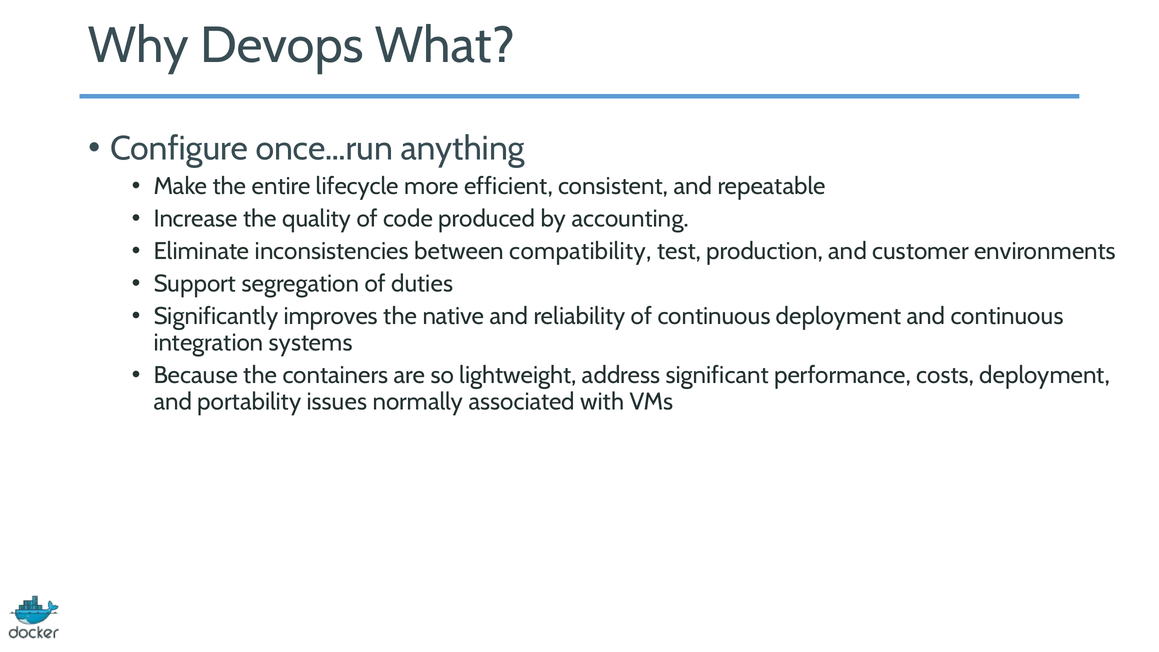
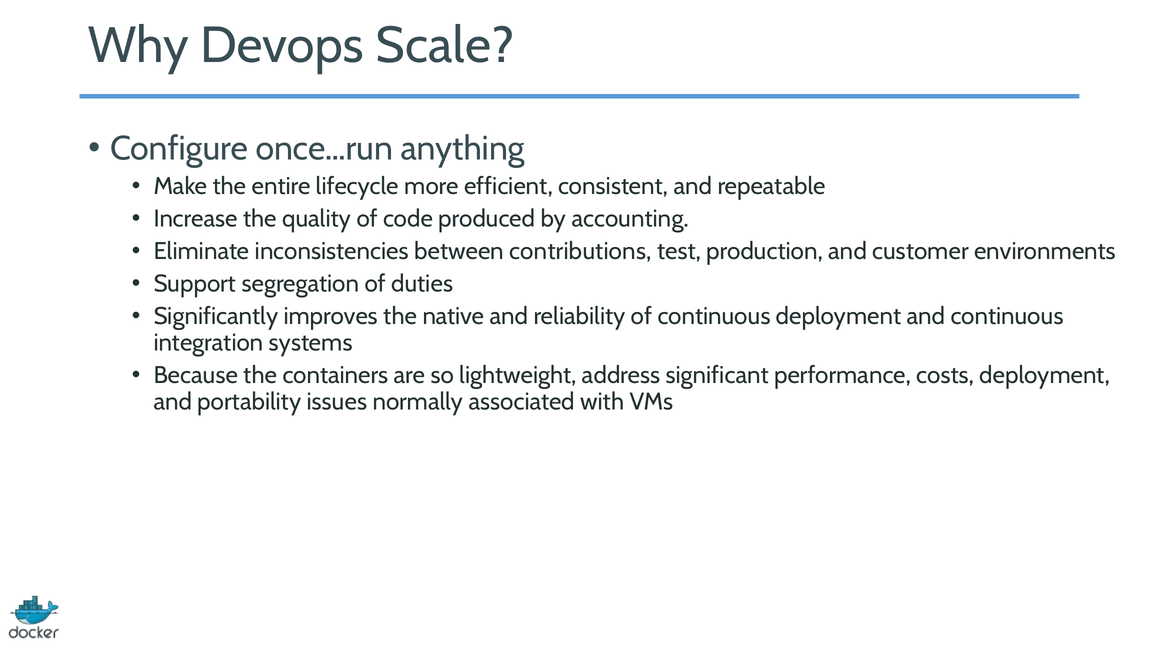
What: What -> Scale
compatibility: compatibility -> contributions
